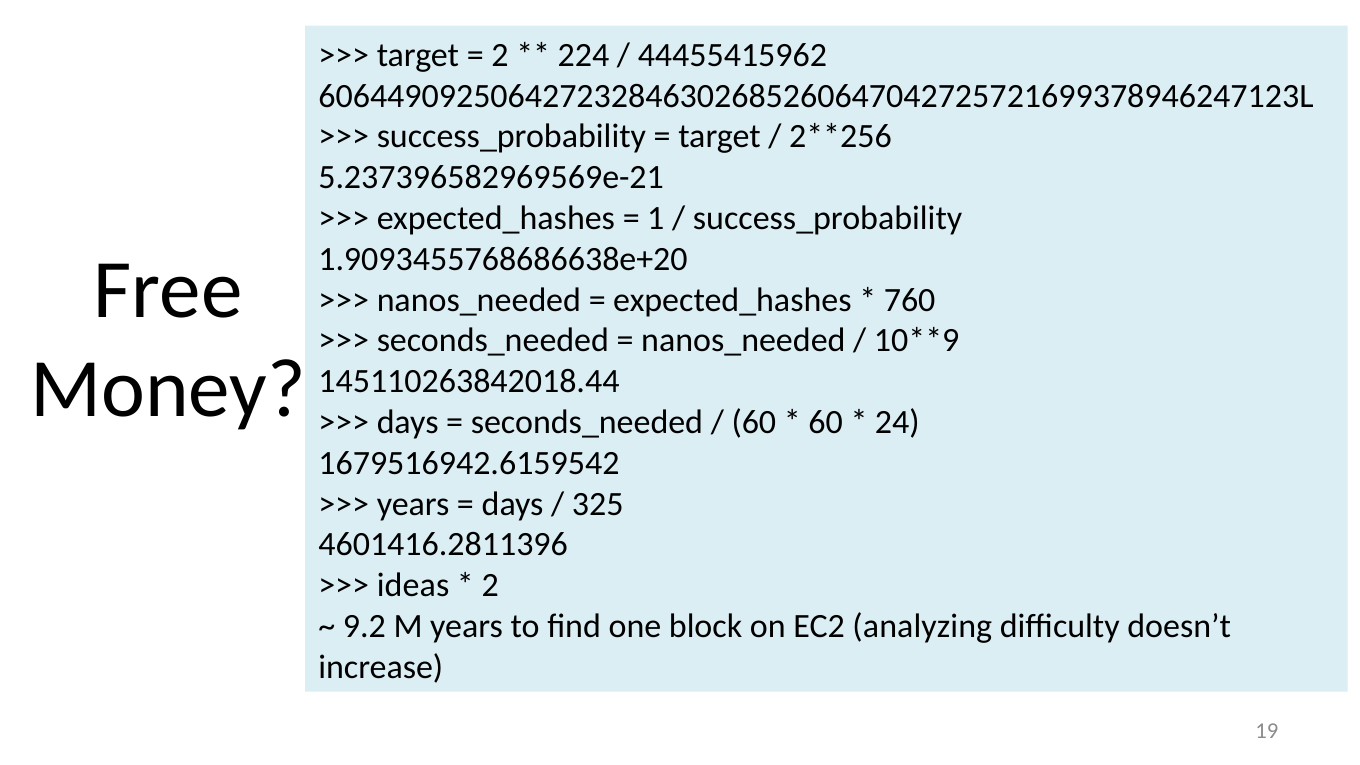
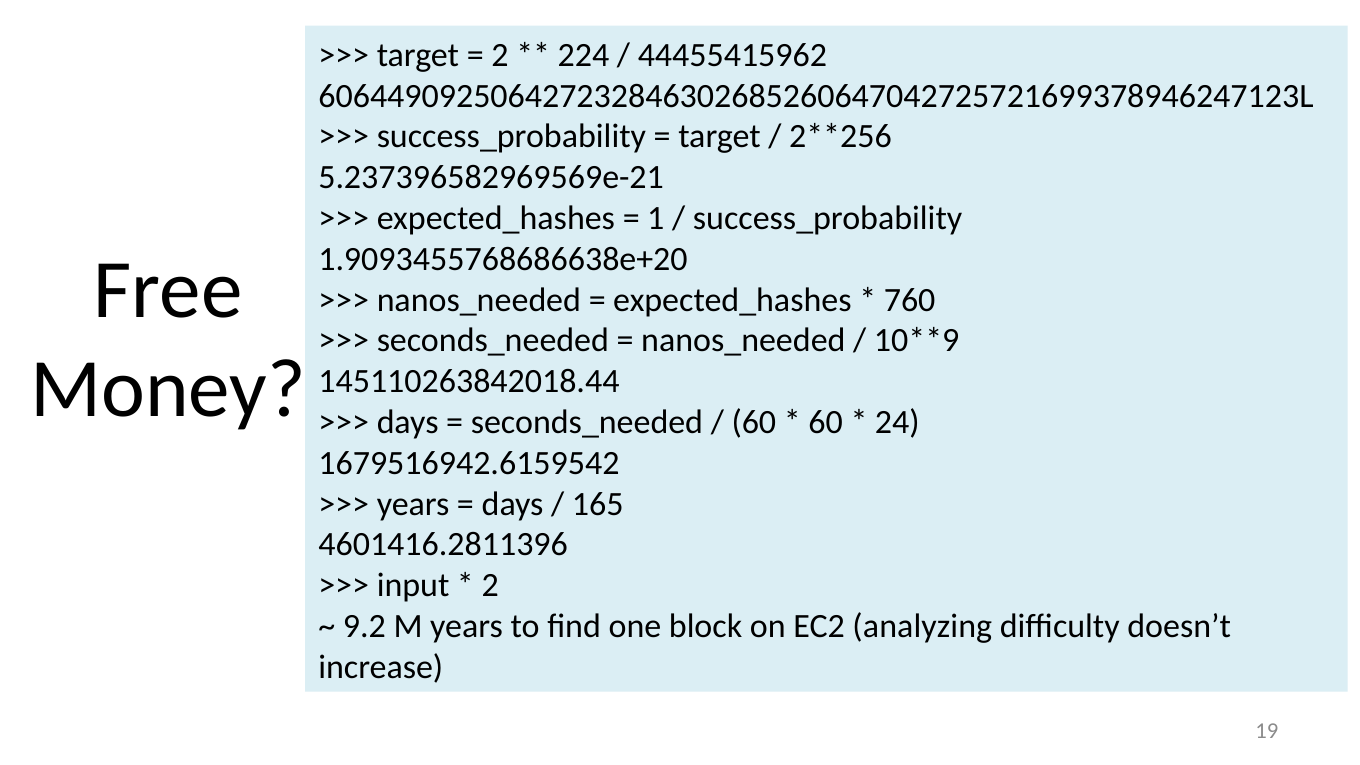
325: 325 -> 165
ideas: ideas -> input
